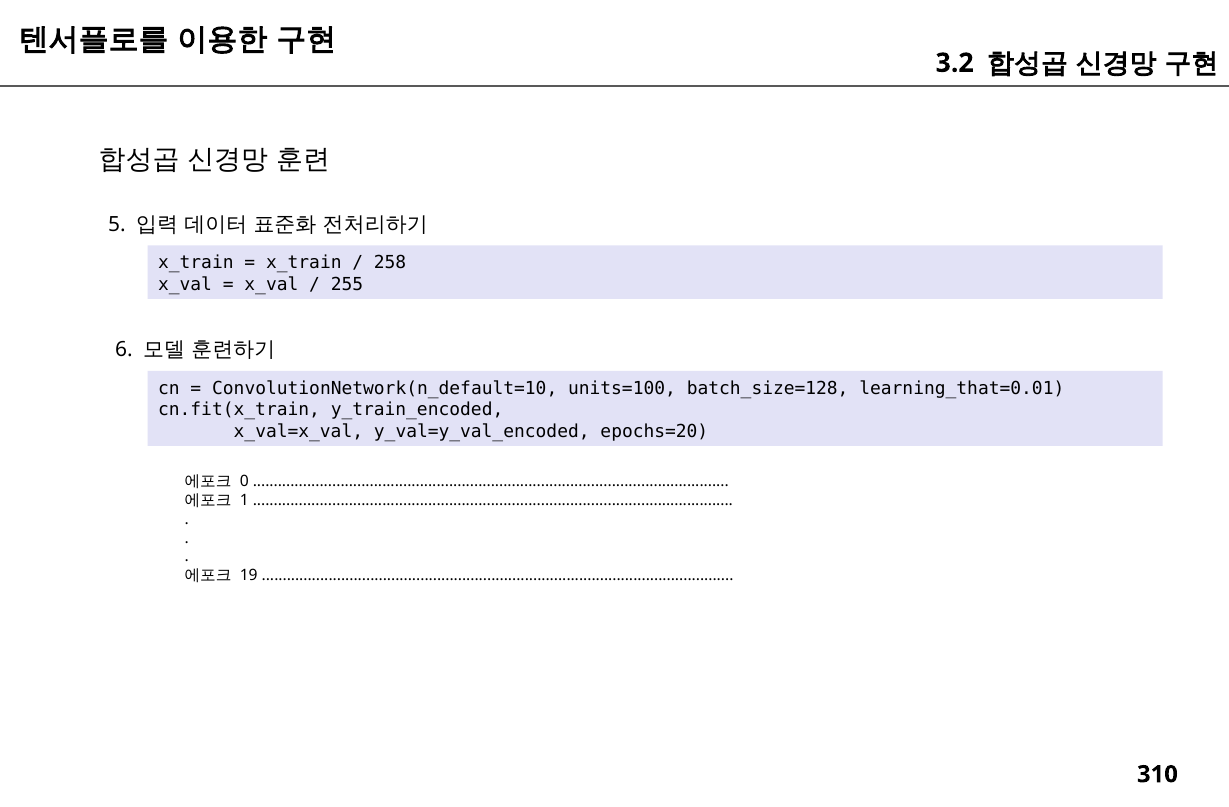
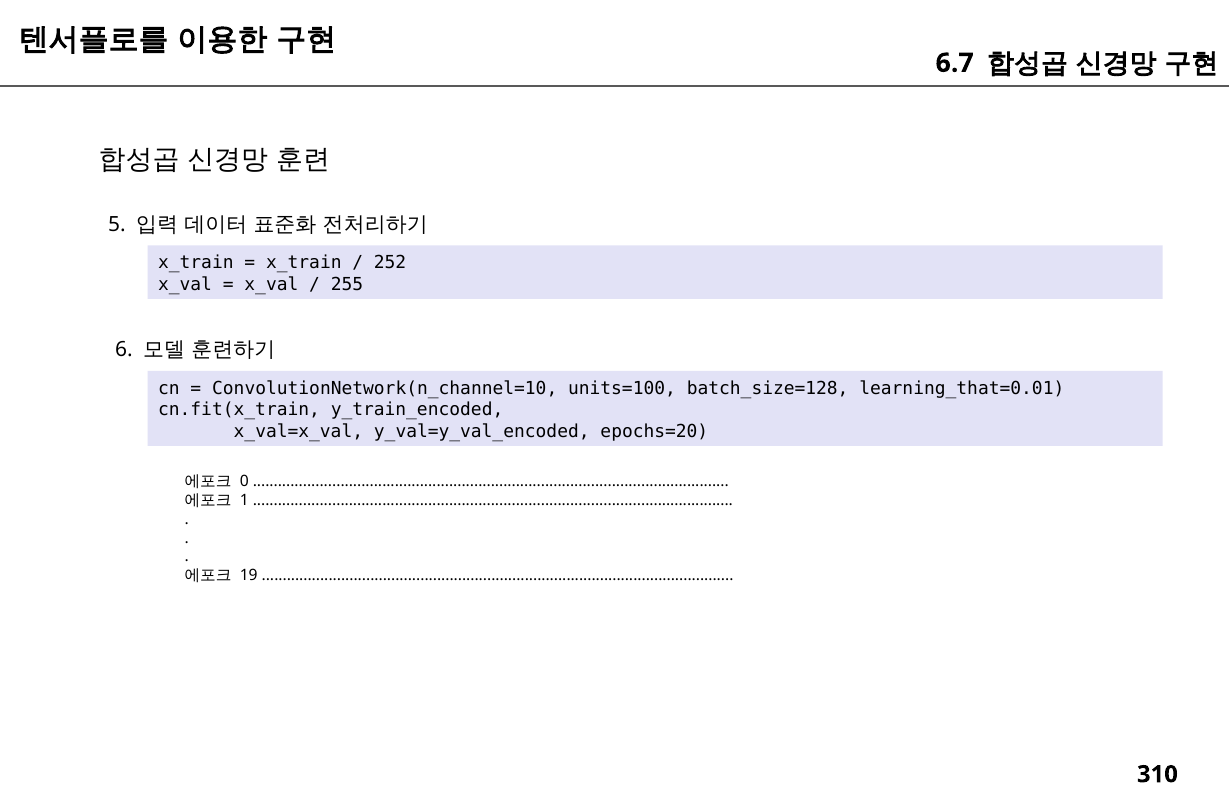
3.2: 3.2 -> 6.7
258: 258 -> 252
ConvolutionNetwork(n_default=10: ConvolutionNetwork(n_default=10 -> ConvolutionNetwork(n_channel=10
